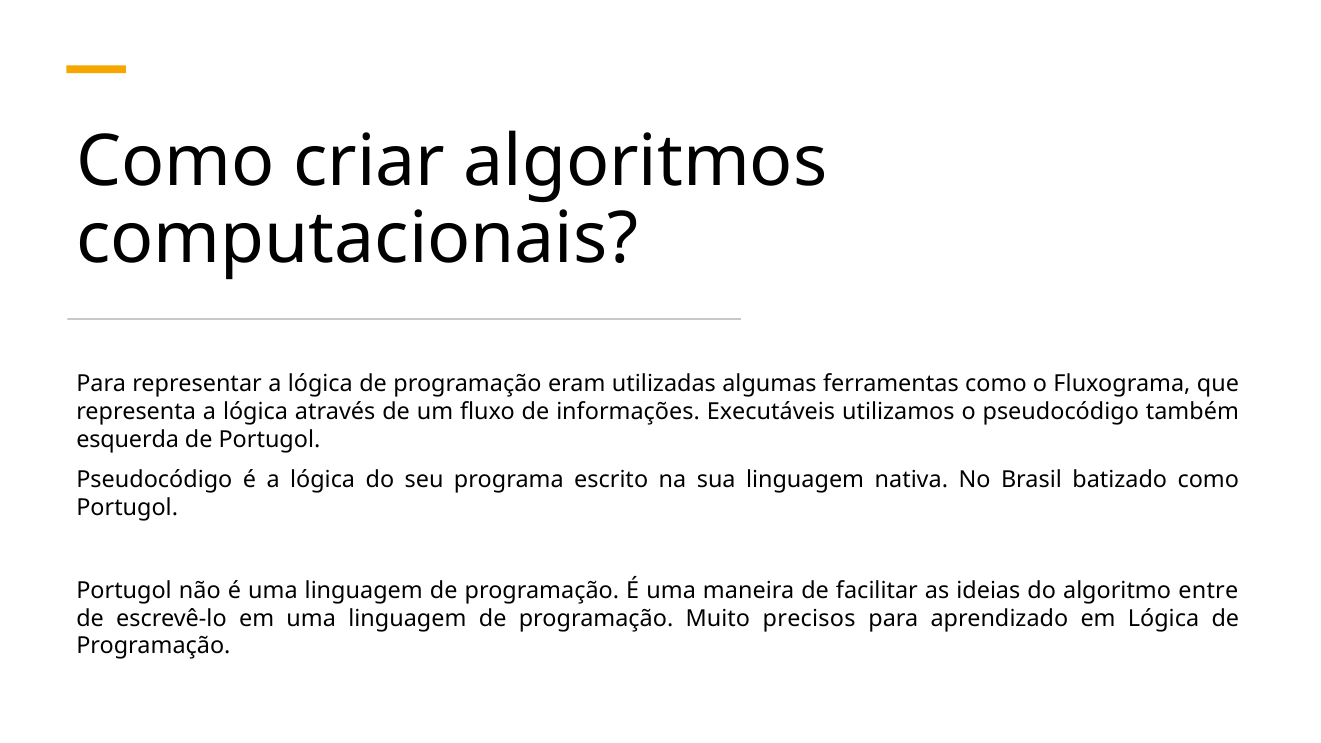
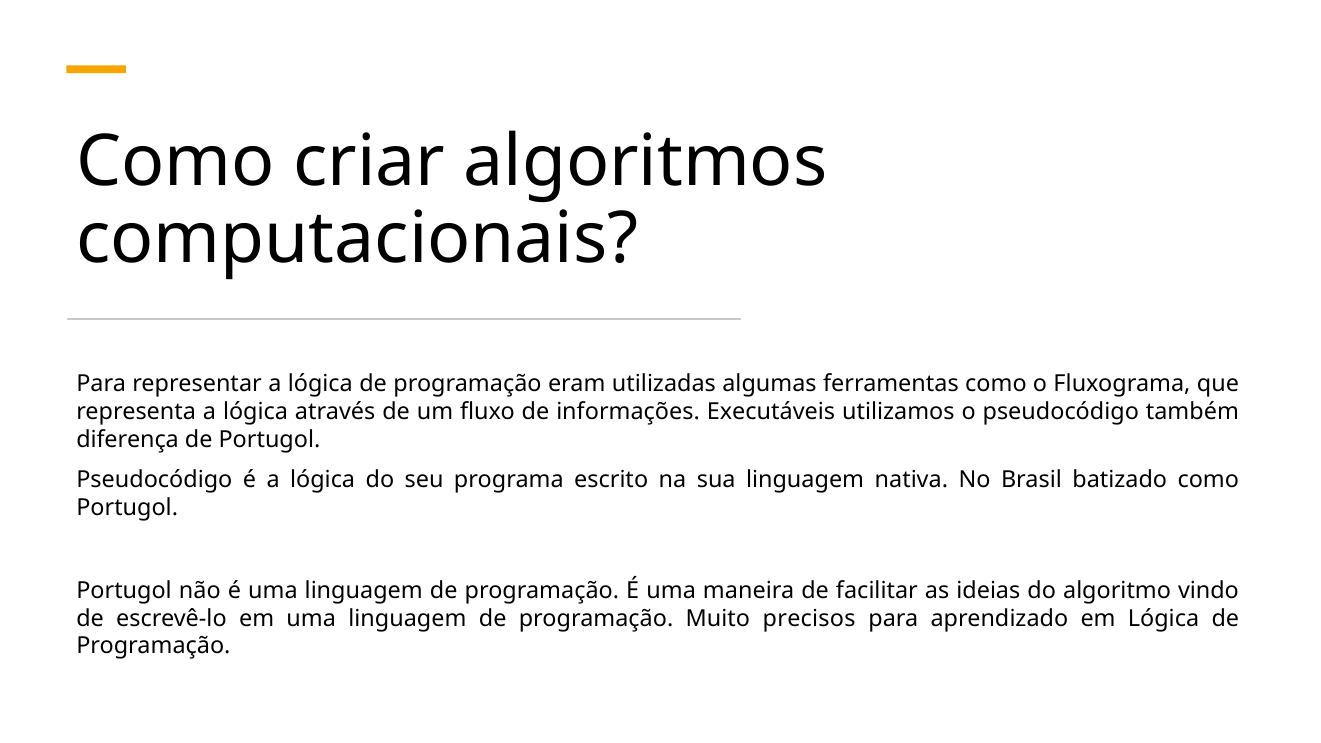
esquerda: esquerda -> diferença
entre: entre -> vindo
